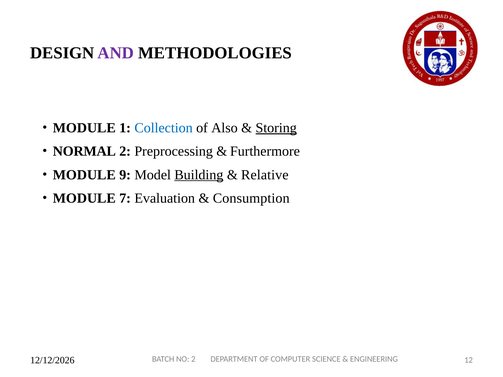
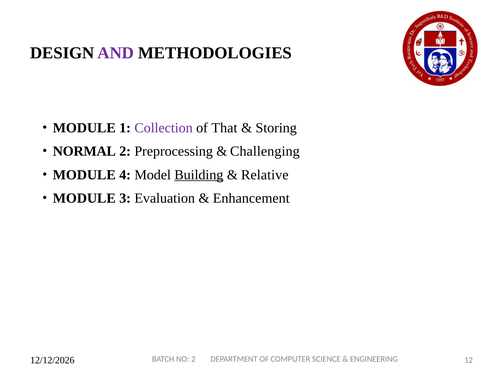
Collection colour: blue -> purple
Also: Also -> That
Storing underline: present -> none
Furthermore: Furthermore -> Challenging
9: 9 -> 4
7: 7 -> 3
Consumption: Consumption -> Enhancement
